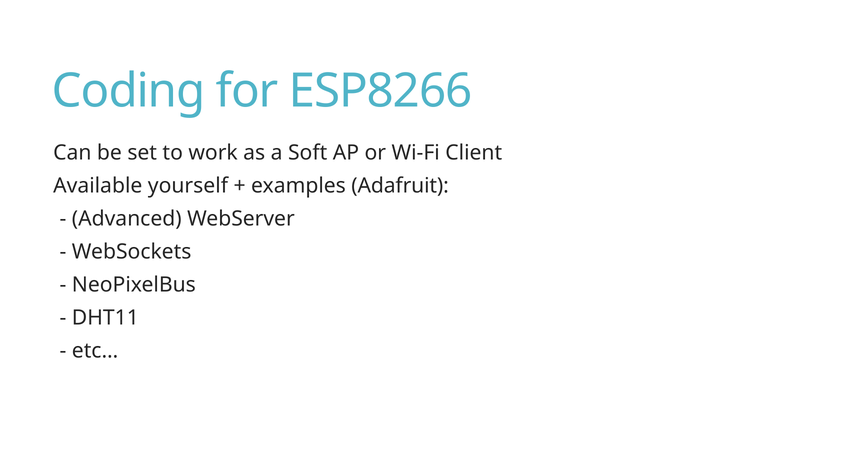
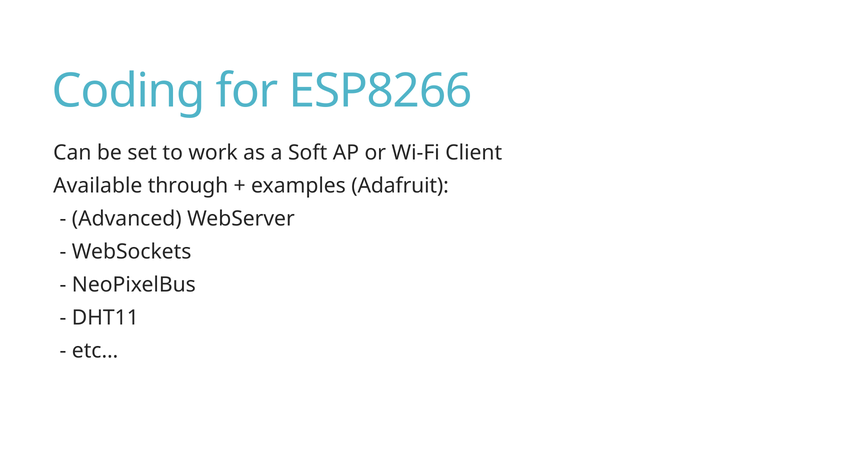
yourself: yourself -> through
